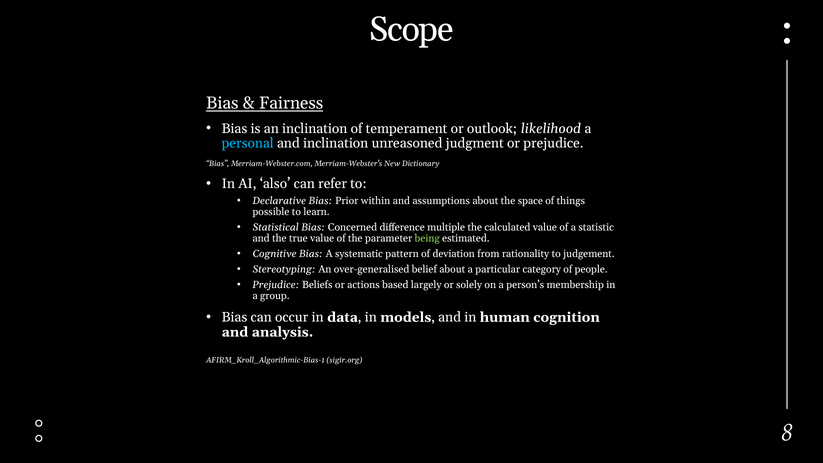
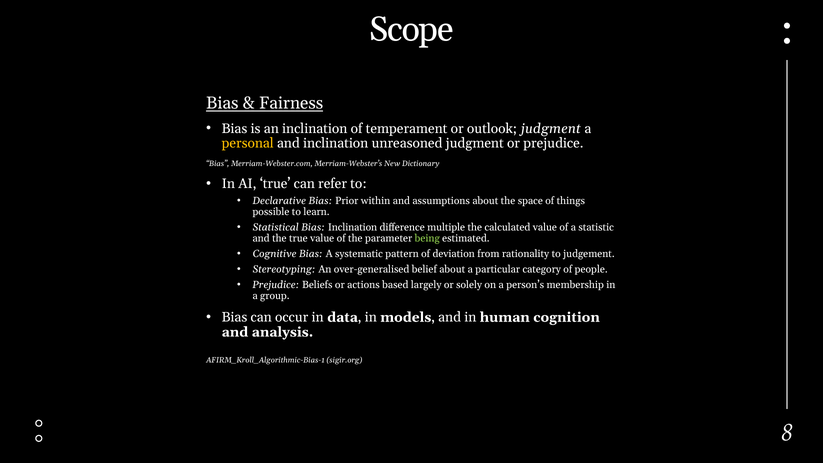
outlook likelihood: likelihood -> judgment
personal colour: light blue -> yellow
AI also: also -> true
Bias Concerned: Concerned -> Inclination
